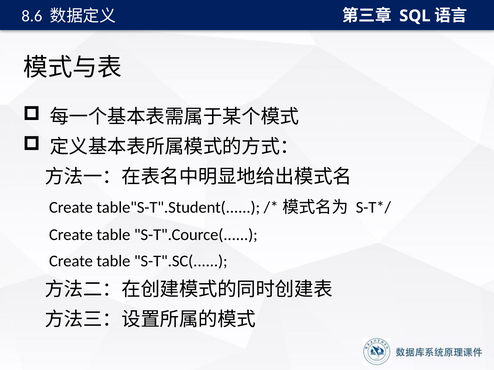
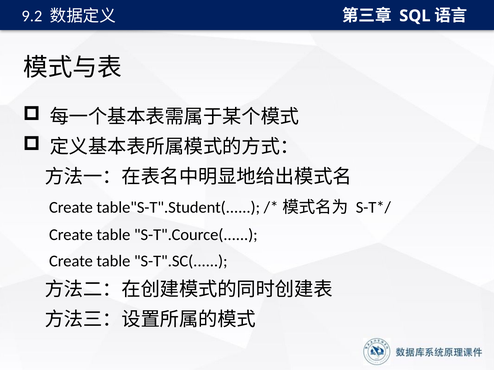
8.6: 8.6 -> 9.2
